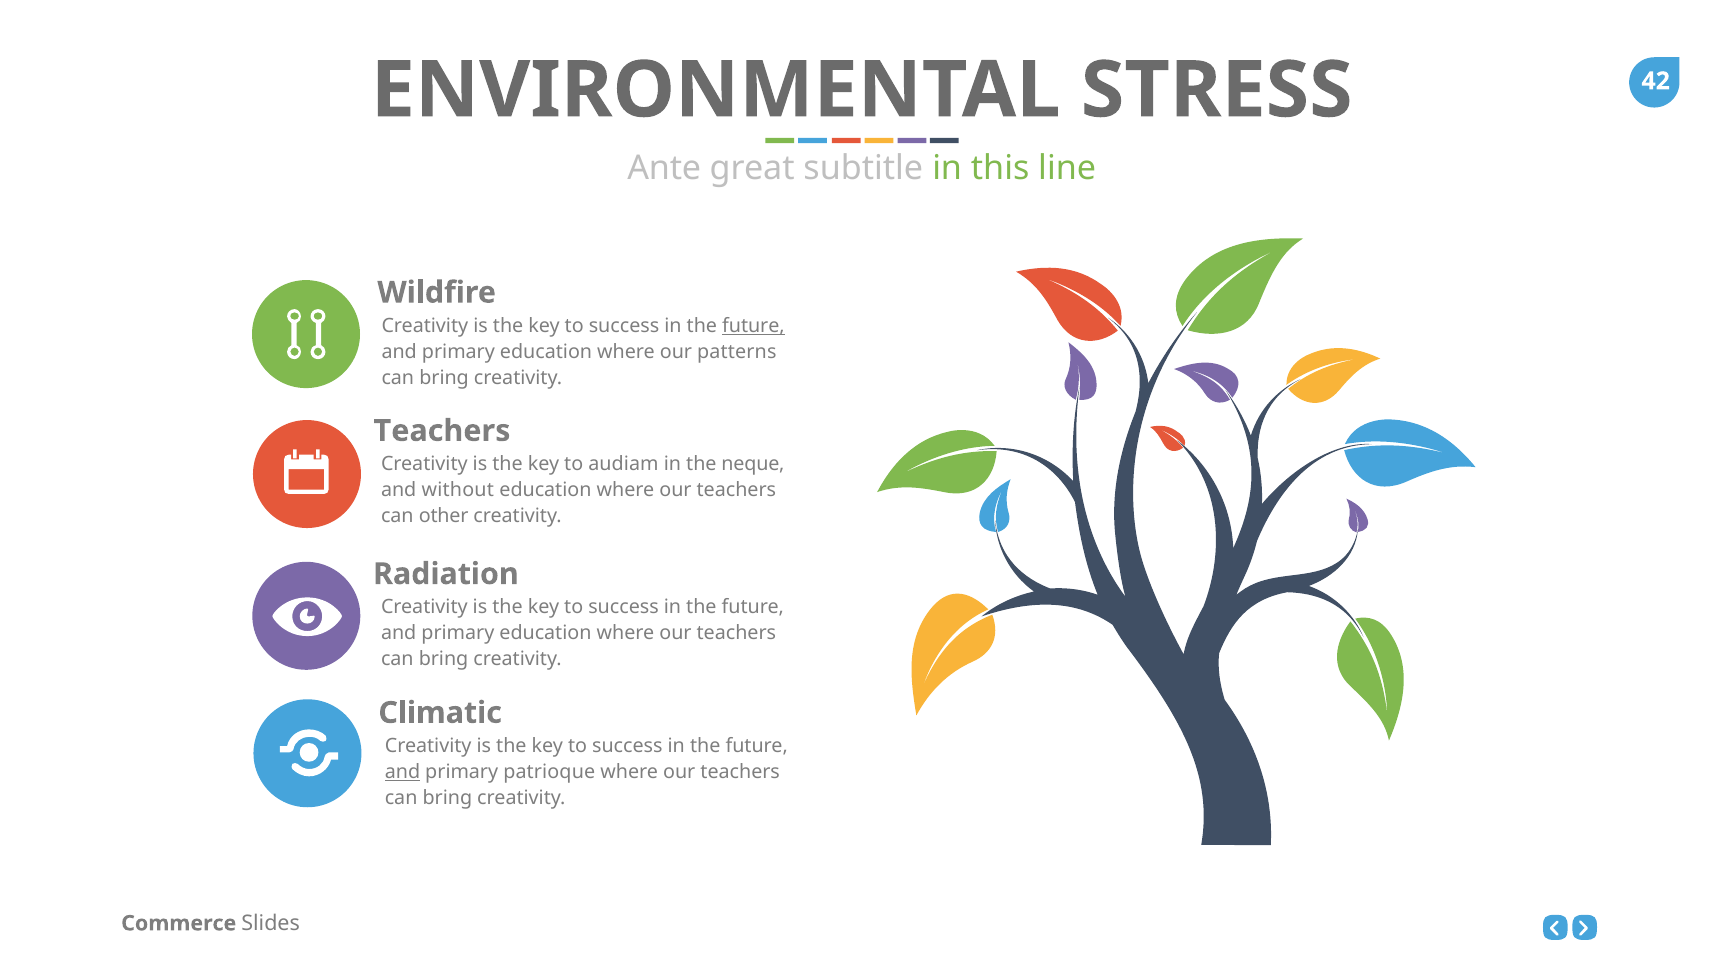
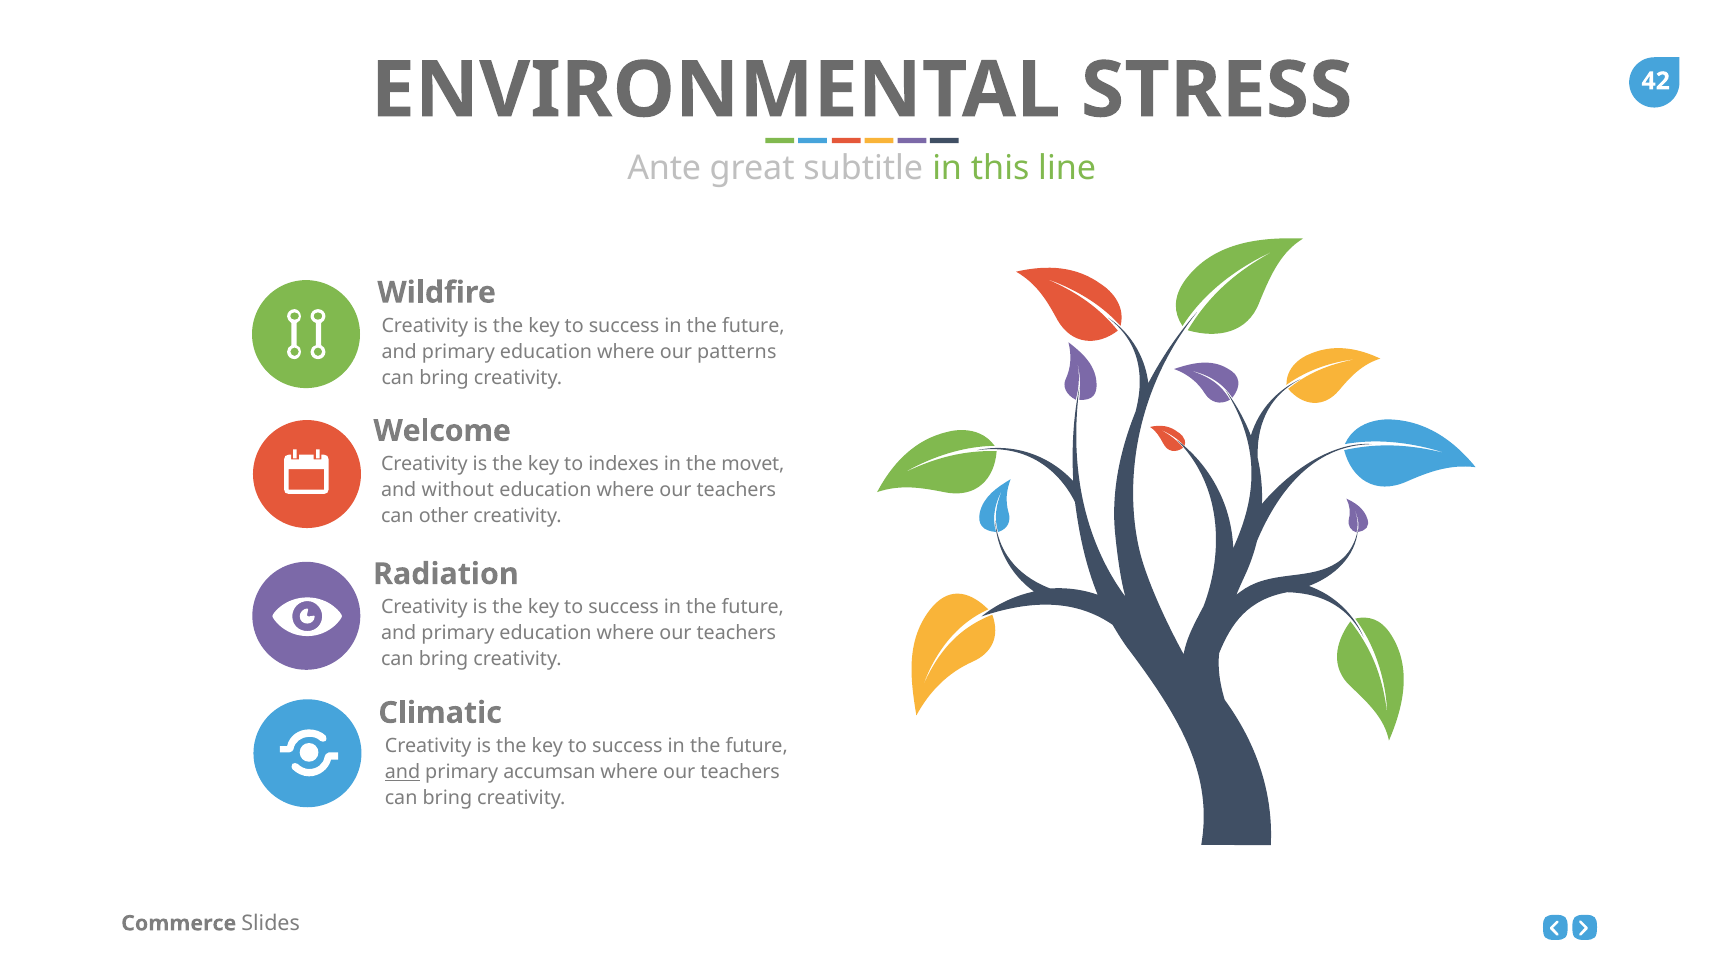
future at (753, 326) underline: present -> none
Teachers at (442, 431): Teachers -> Welcome
audiam: audiam -> indexes
neque: neque -> movet
patrioque: patrioque -> accumsan
